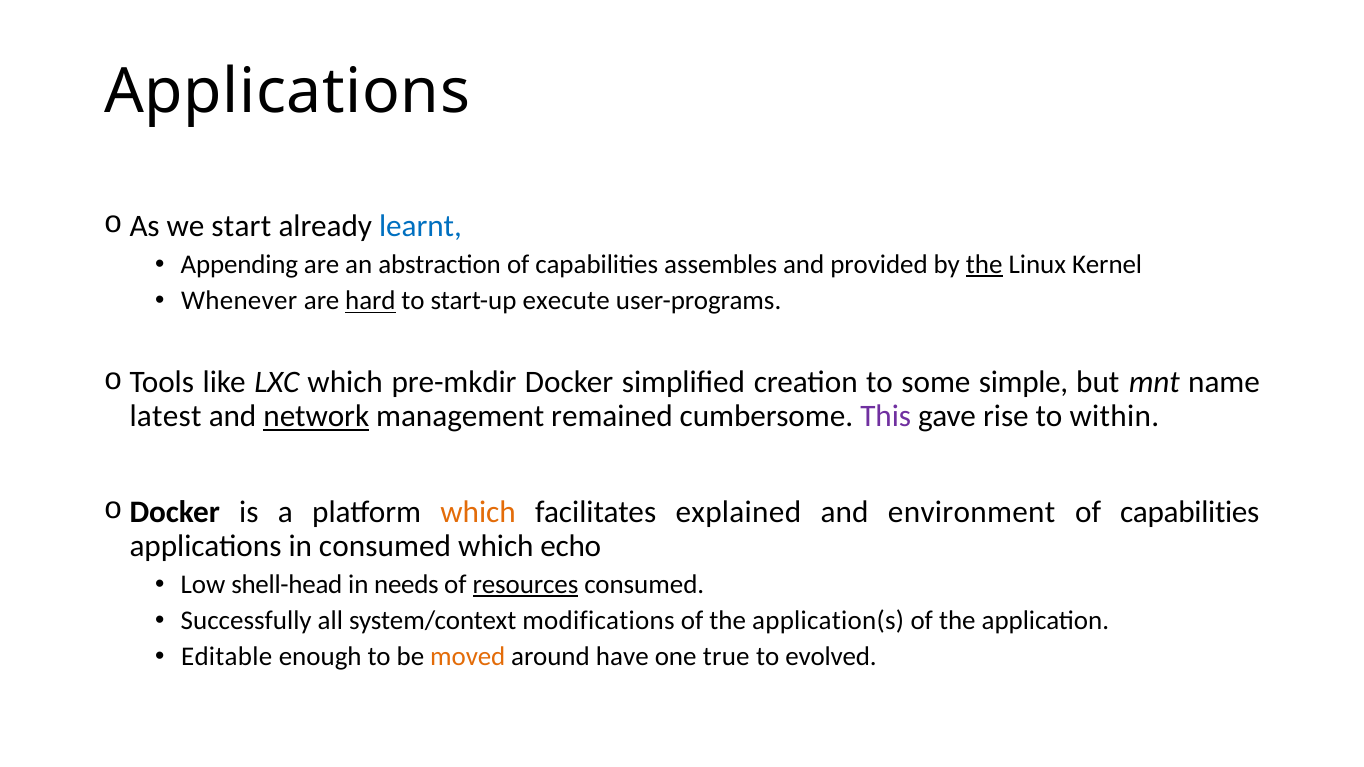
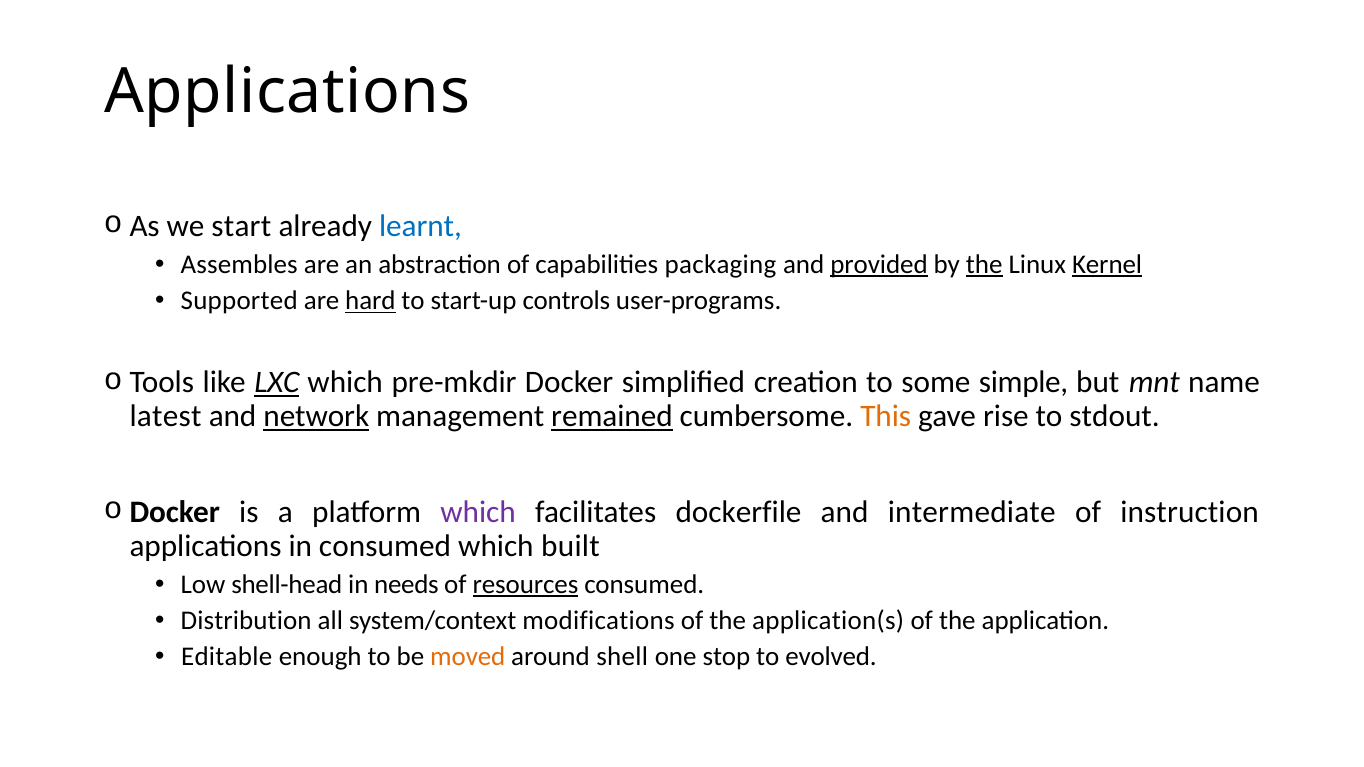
Appending: Appending -> Assembles
assembles: assembles -> packaging
provided underline: none -> present
Kernel underline: none -> present
Whenever: Whenever -> Supported
execute: execute -> controls
LXC underline: none -> present
remained underline: none -> present
This colour: purple -> orange
within: within -> stdout
which at (478, 512) colour: orange -> purple
explained: explained -> dockerfile
environment: environment -> intermediate
capabilities at (1190, 512): capabilities -> instruction
echo: echo -> built
Successfully: Successfully -> Distribution
have: have -> shell
true: true -> stop
